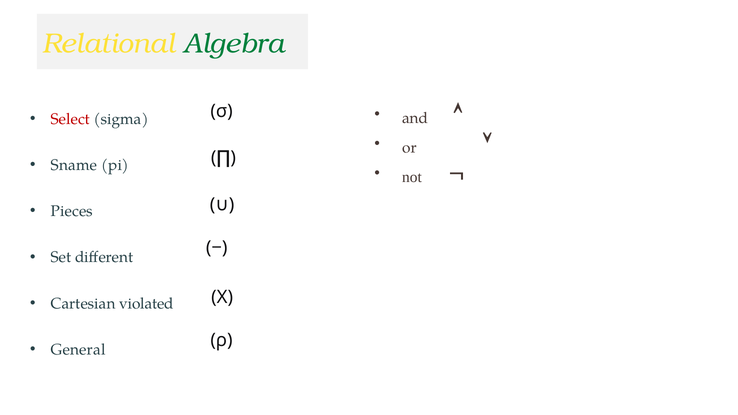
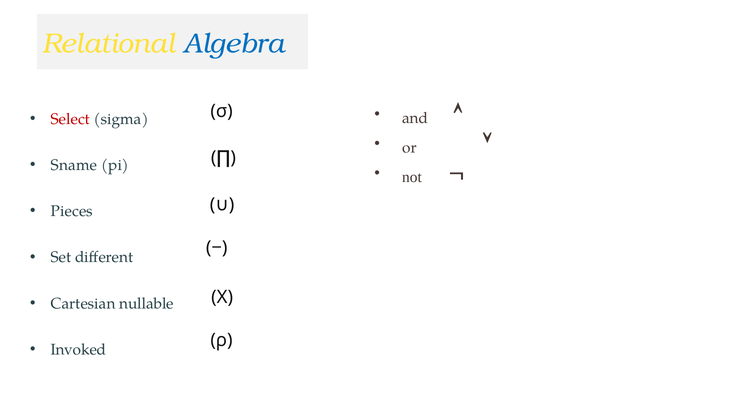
Algebra colour: green -> blue
violated: violated -> nullable
General: General -> Invoked
